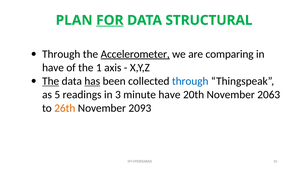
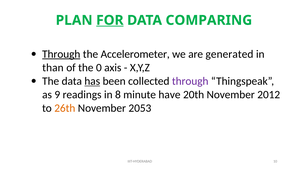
STRUCTURAL: STRUCTURAL -> COMPARING
Through at (61, 54) underline: none -> present
Accelerometer underline: present -> none
comparing: comparing -> generated
have at (53, 68): have -> than
1: 1 -> 0
The at (51, 81) underline: present -> none
through at (190, 81) colour: blue -> purple
5: 5 -> 9
3: 3 -> 8
2063: 2063 -> 2012
2093: 2093 -> 2053
